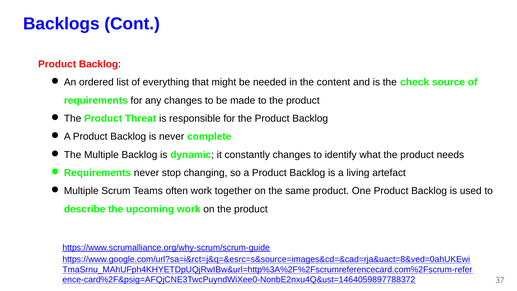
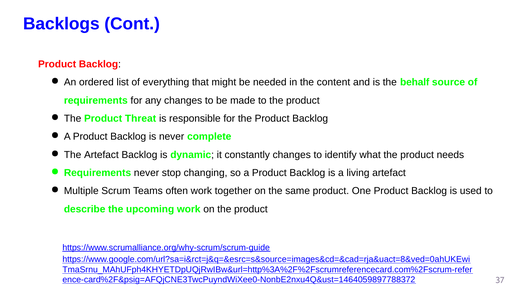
check: check -> behalf
The Multiple: Multiple -> Artefact
